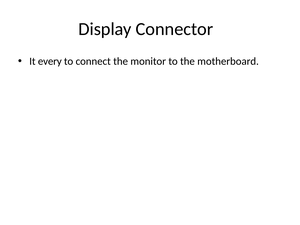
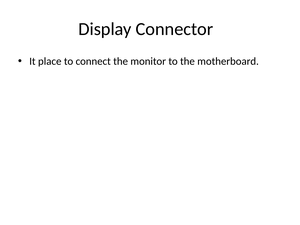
every: every -> place
